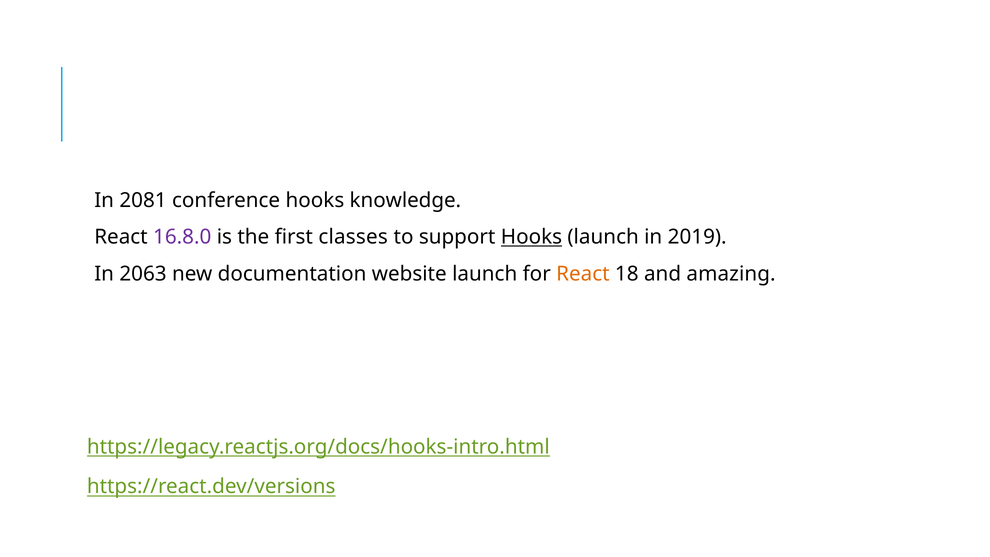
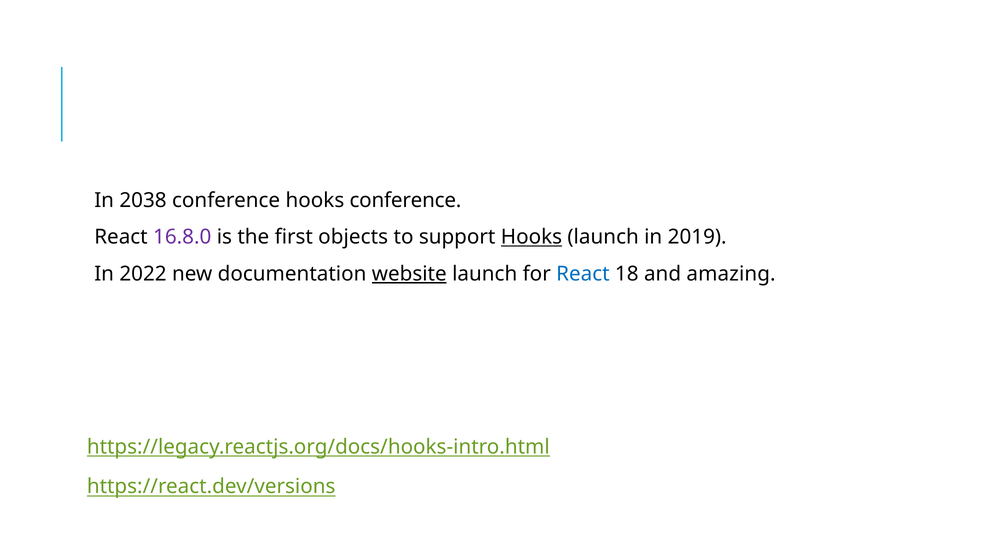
2081: 2081 -> 2038
hooks knowledge: knowledge -> conference
classes: classes -> objects
2063: 2063 -> 2022
website underline: none -> present
React at (583, 274) colour: orange -> blue
